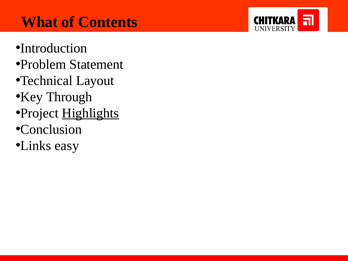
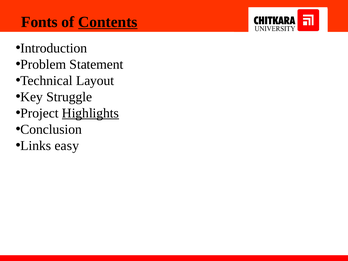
What: What -> Fonts
Contents underline: none -> present
Through: Through -> Struggle
